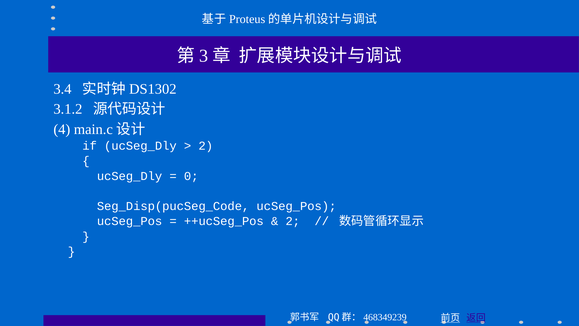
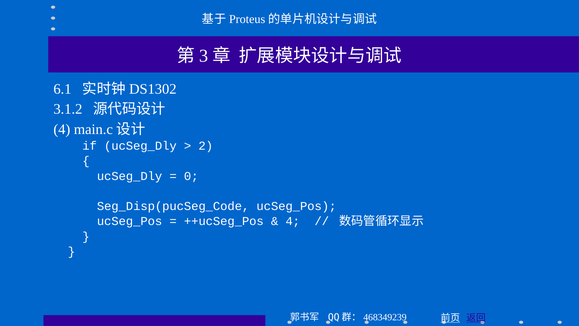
3.4: 3.4 -> 6.1
2 at (293, 221): 2 -> 4
